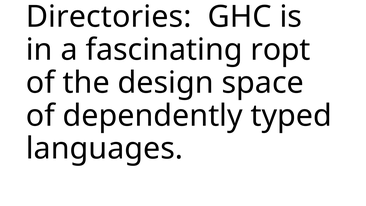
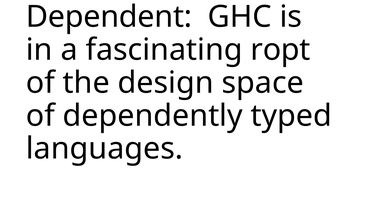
Directories: Directories -> Dependent
